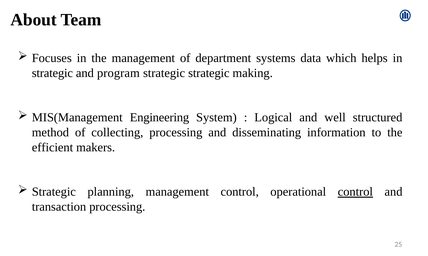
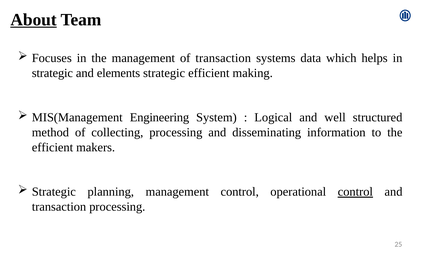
About underline: none -> present
of department: department -> transaction
program: program -> elements
strategic strategic: strategic -> efficient
